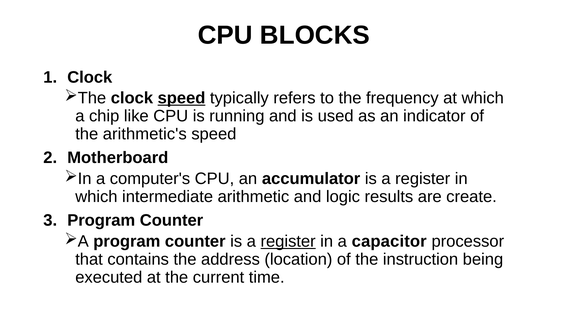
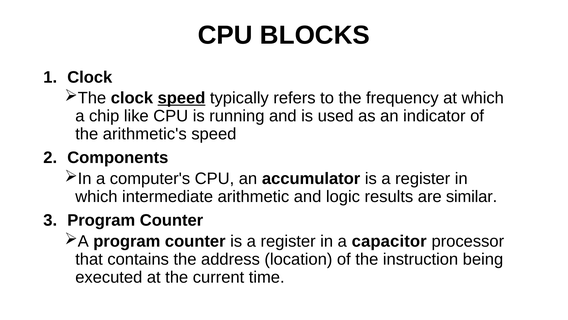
Motherboard: Motherboard -> Components
create: create -> similar
register at (288, 241) underline: present -> none
